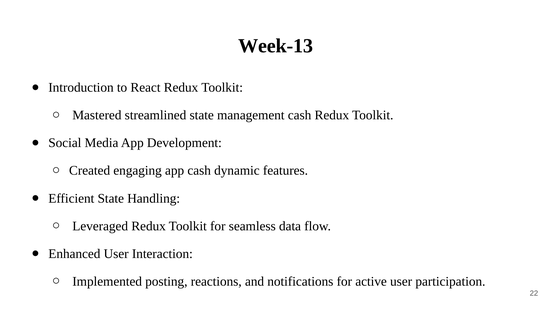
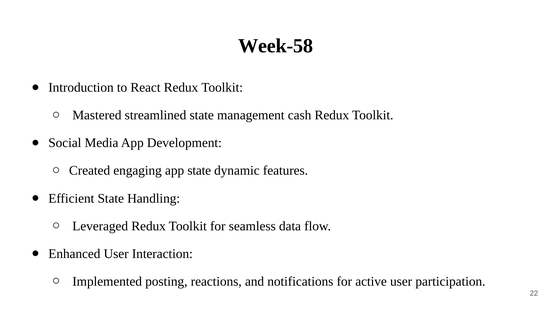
Week-13: Week-13 -> Week-58
app cash: cash -> state
